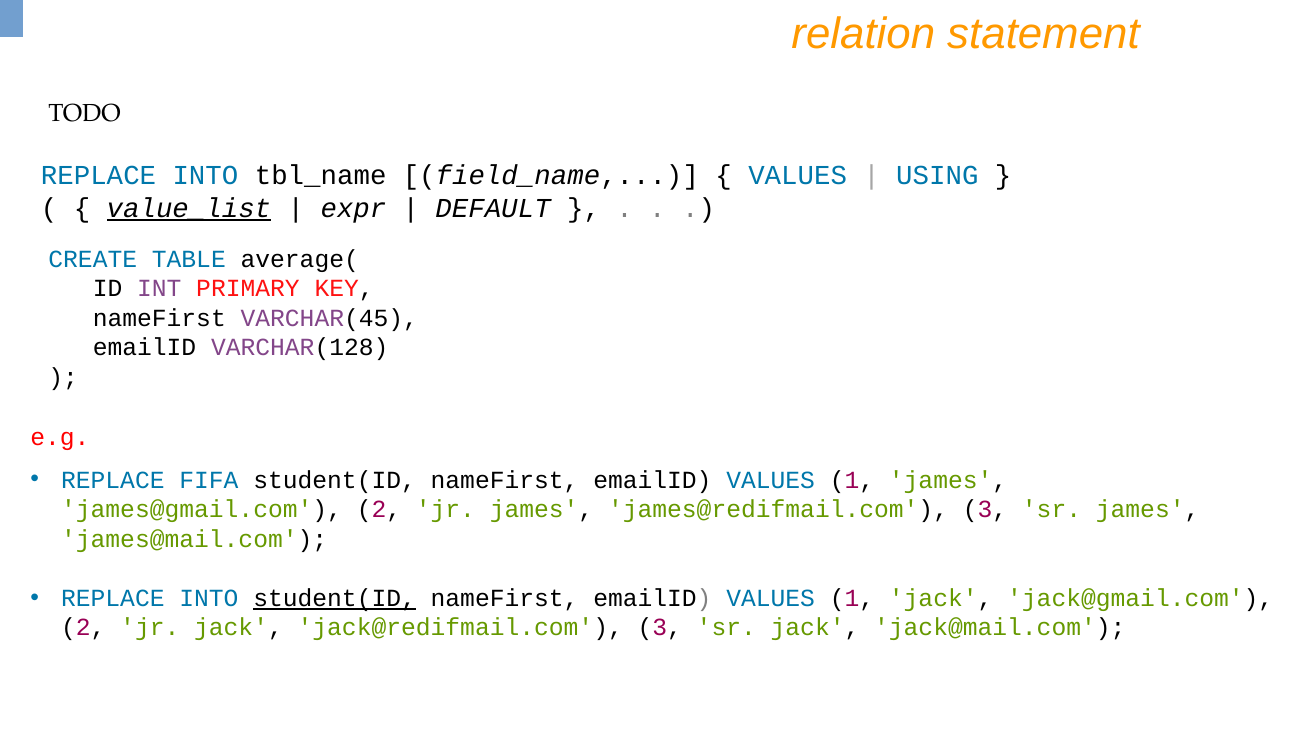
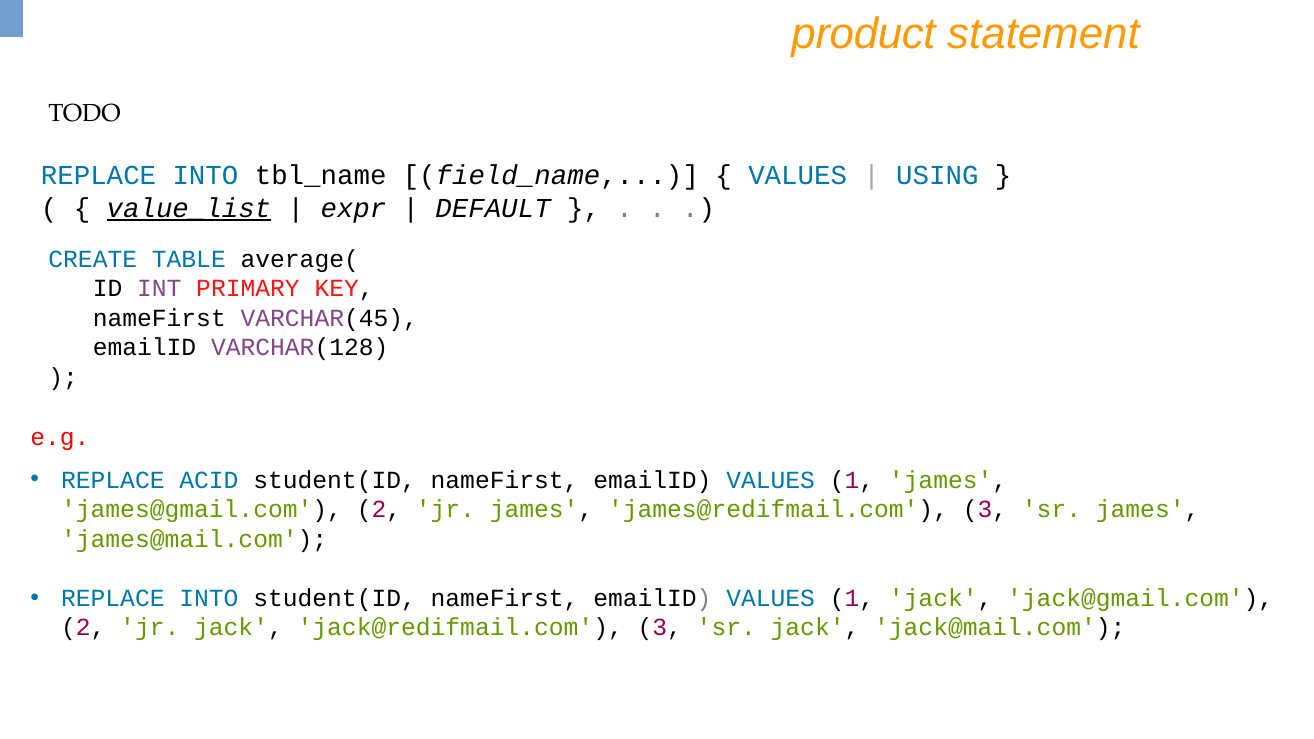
relation: relation -> product
FIFA: FIFA -> ACID
student(ID at (335, 598) underline: present -> none
